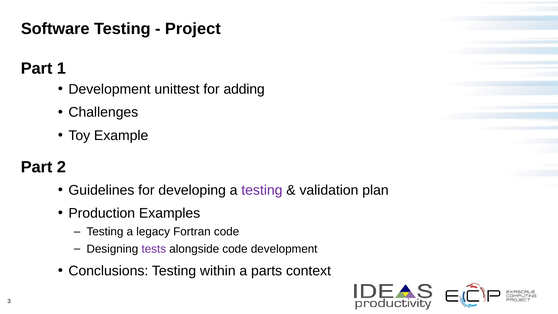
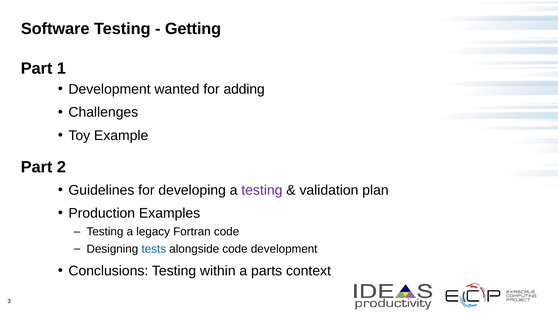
Project: Project -> Getting
unittest: unittest -> wanted
tests colour: purple -> blue
